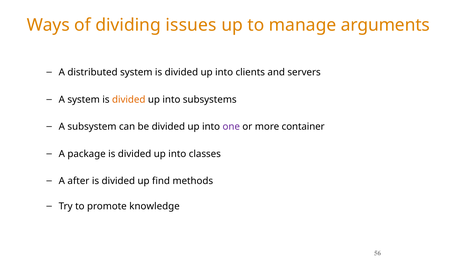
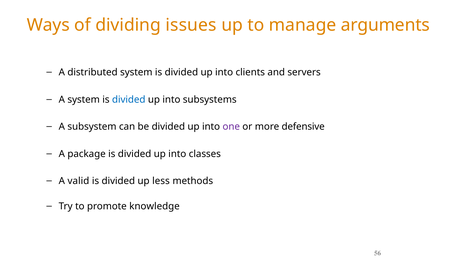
divided at (129, 100) colour: orange -> blue
container: container -> defensive
after: after -> valid
find: find -> less
